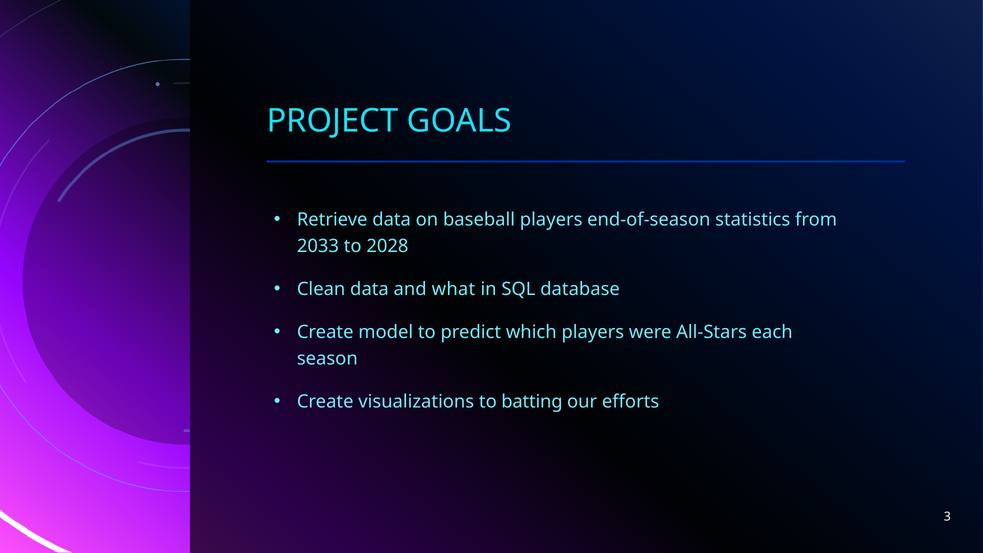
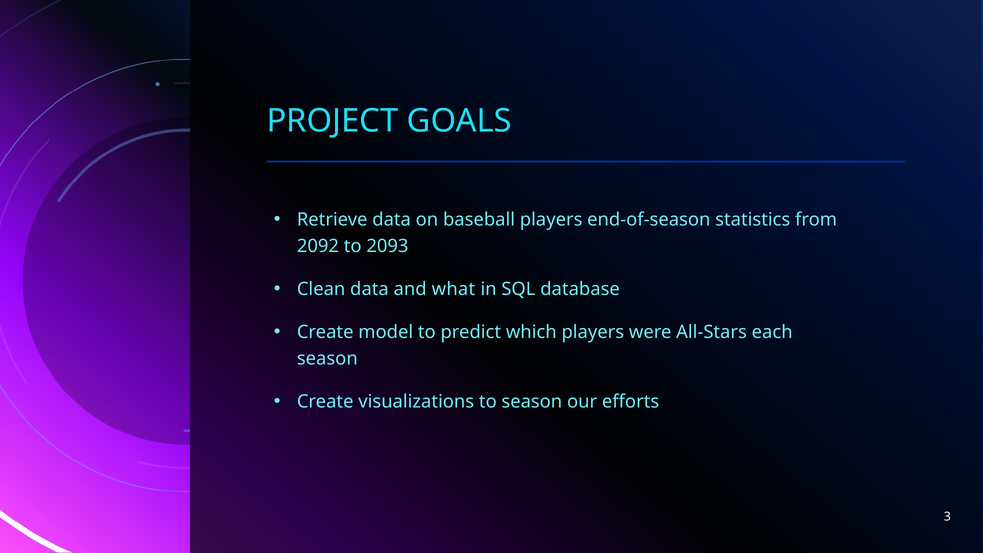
2033: 2033 -> 2092
2028: 2028 -> 2093
to batting: batting -> season
